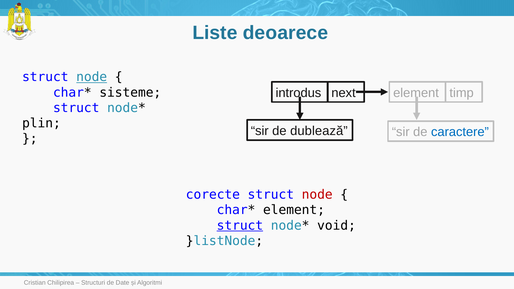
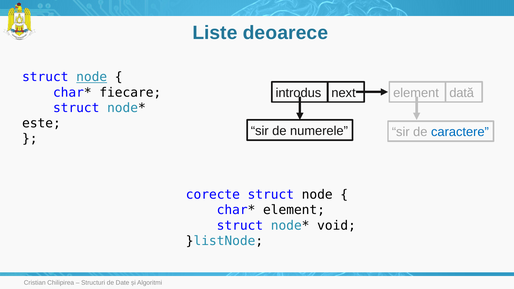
sisteme: sisteme -> fiecare
timp: timp -> dată
plin: plin -> este
dublează: dublează -> numerele
node at (317, 195) colour: red -> black
struct at (240, 226) underline: present -> none
